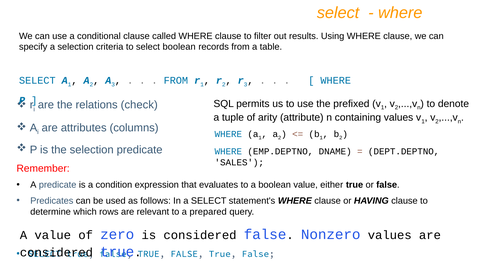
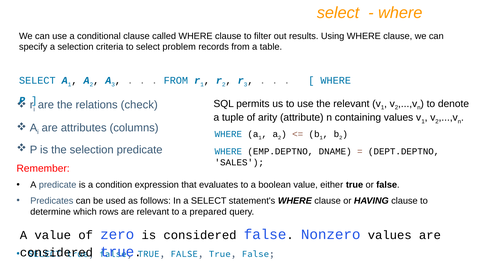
select boolean: boolean -> problem
the prefixed: prefixed -> relevant
